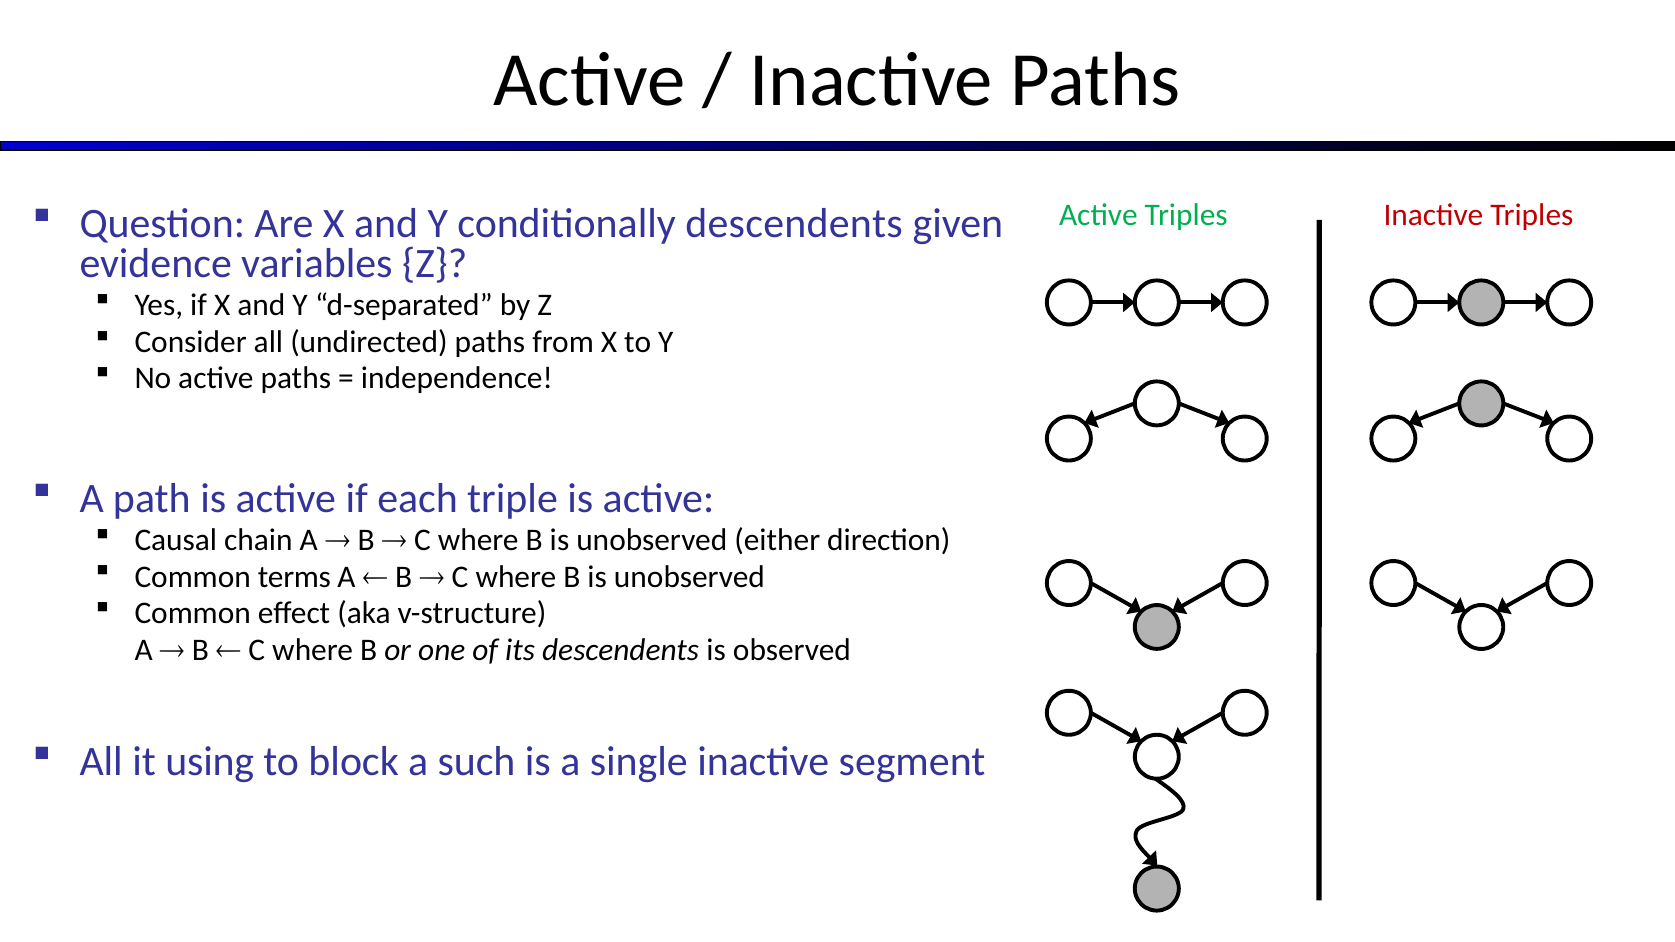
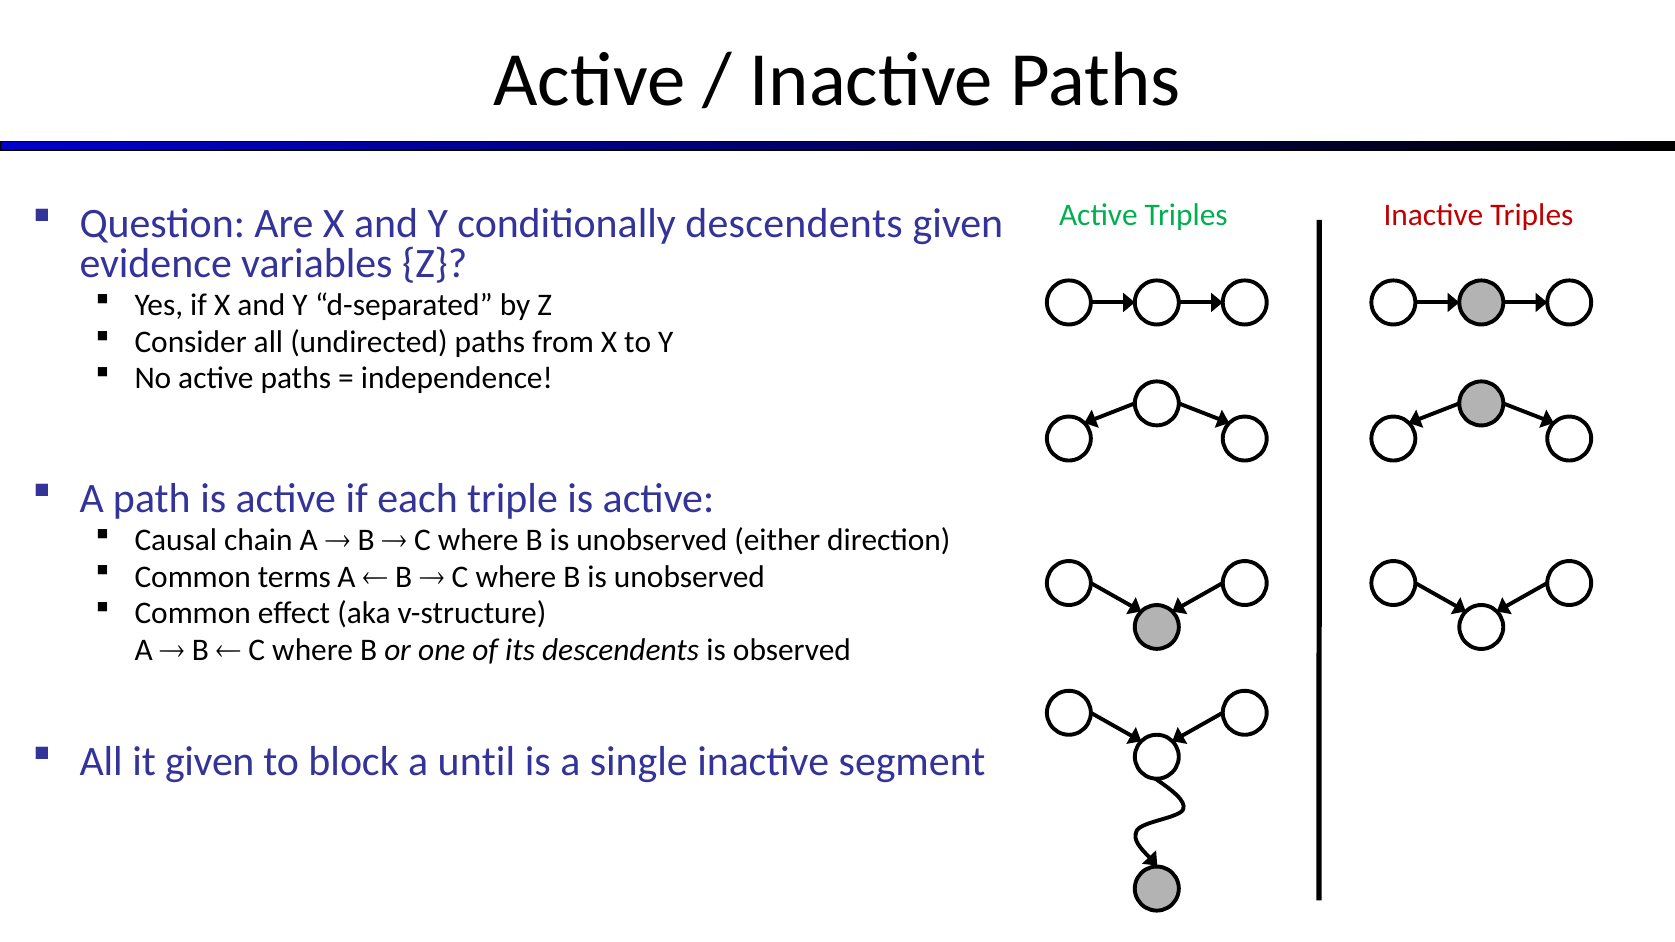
it using: using -> given
such: such -> until
